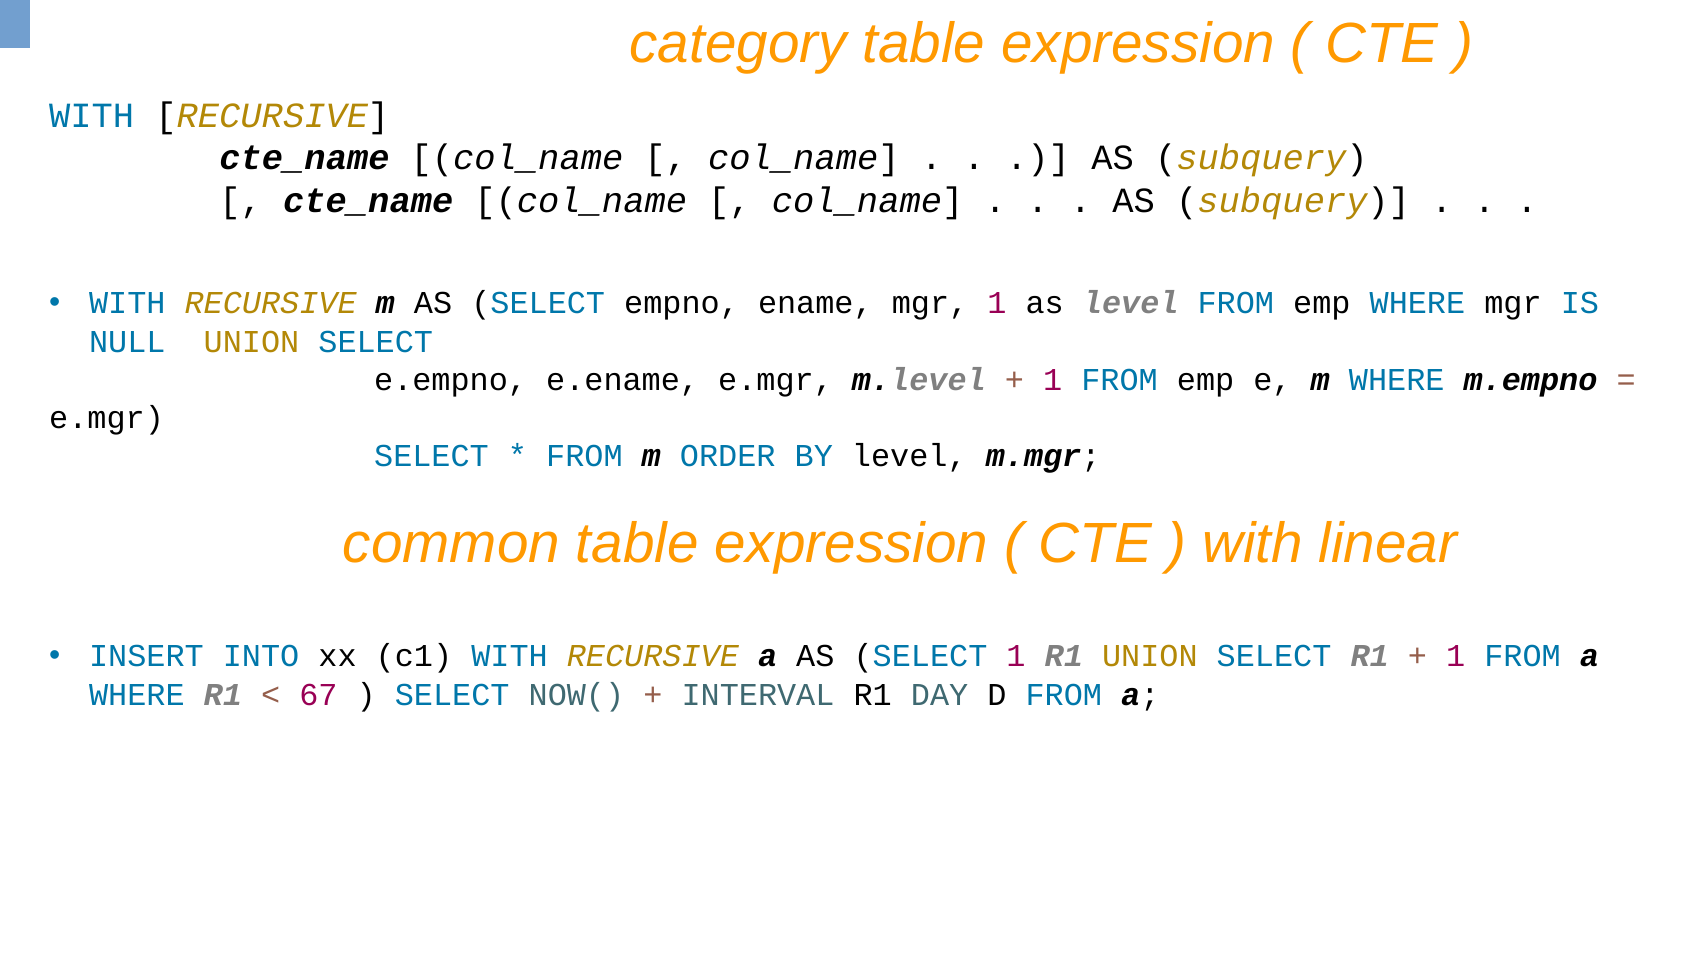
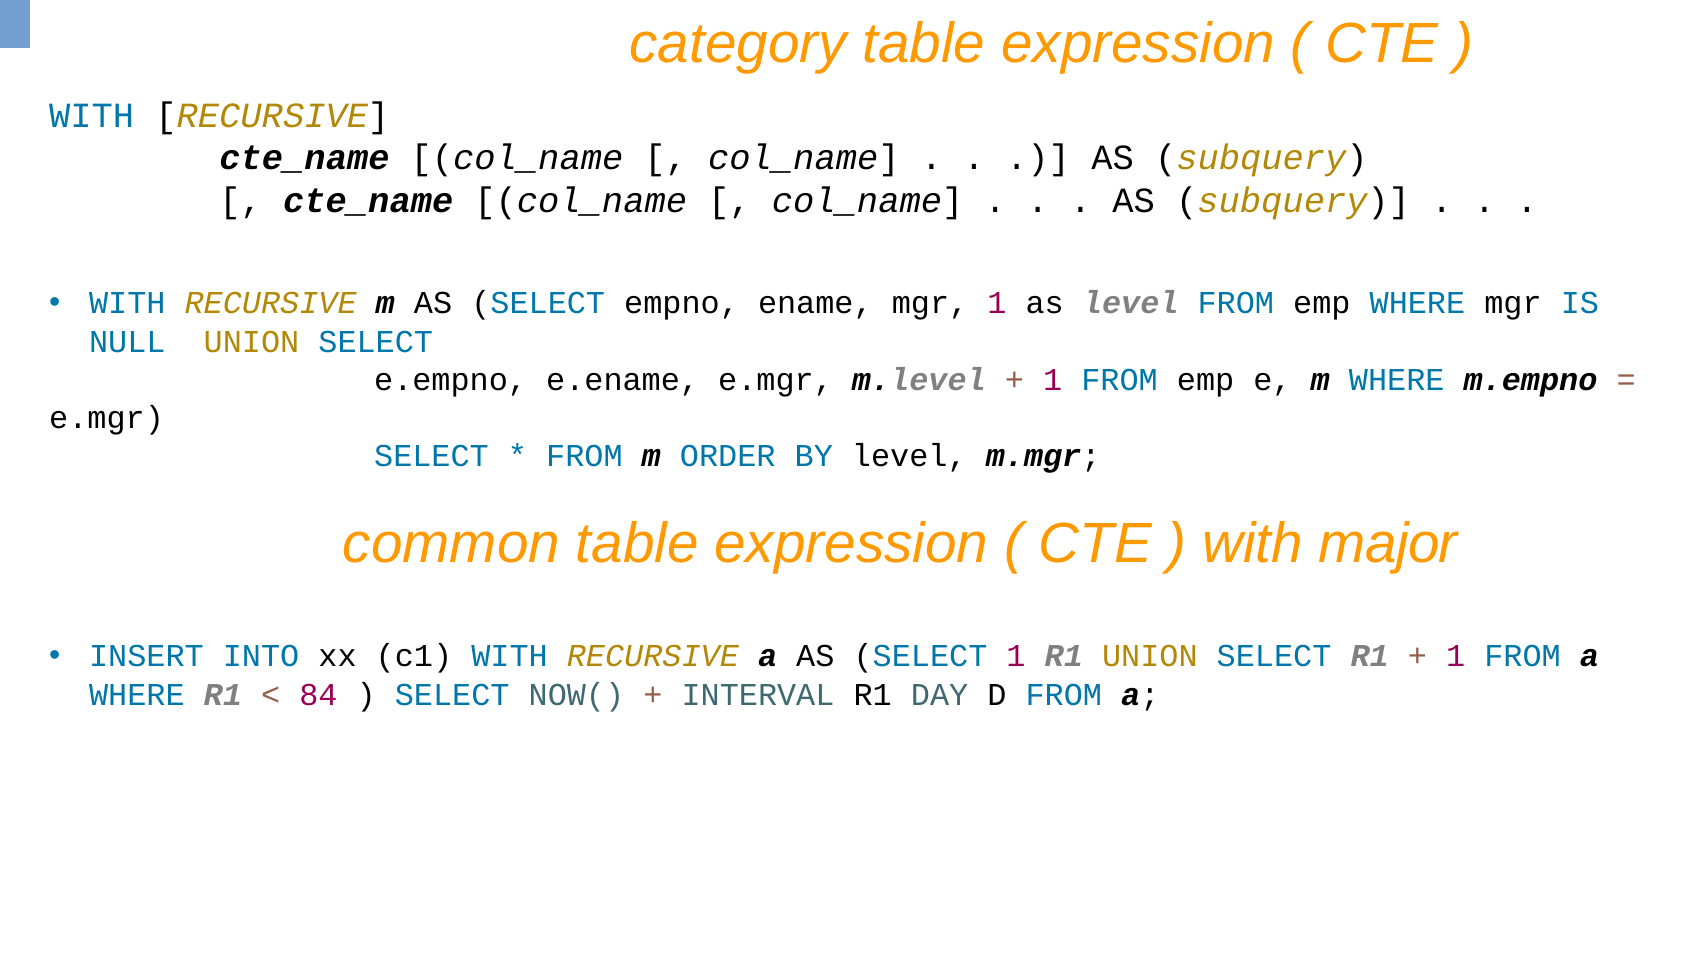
linear: linear -> major
67: 67 -> 84
